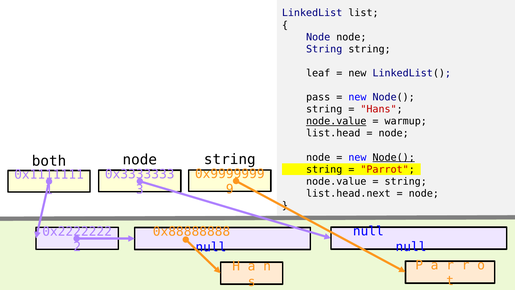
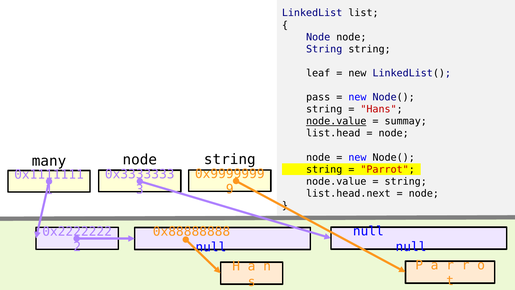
warmup: warmup -> summay
Node( at (394, 157) underline: present -> none
both: both -> many
